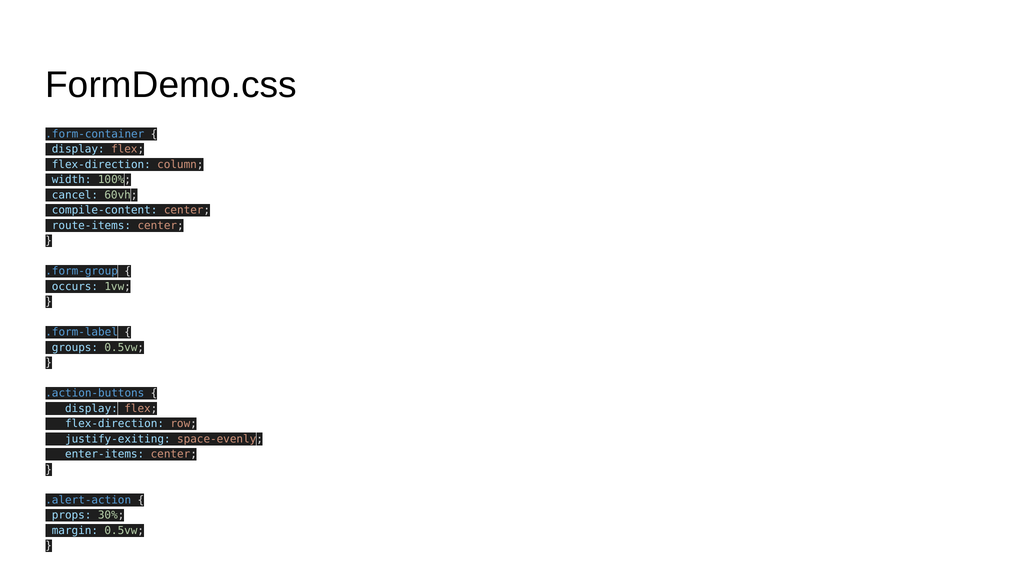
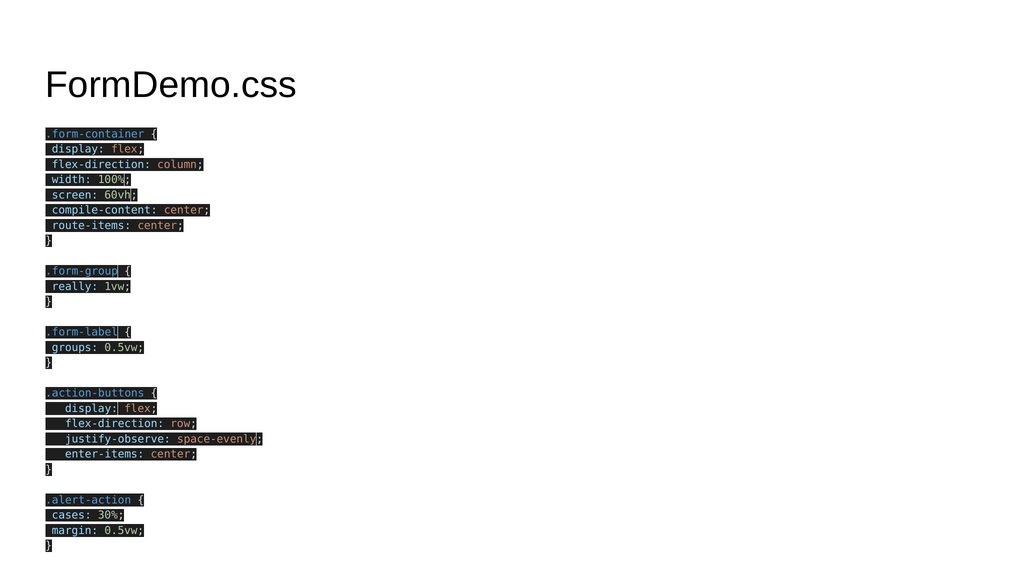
cancel: cancel -> screen
occurs: occurs -> really
justify-exiting: justify-exiting -> justify-observe
props: props -> cases
